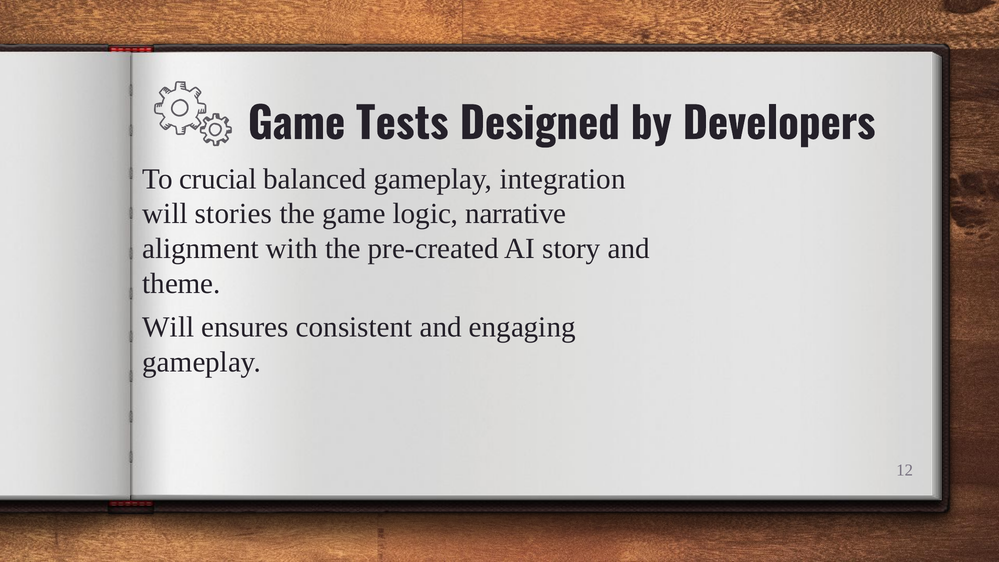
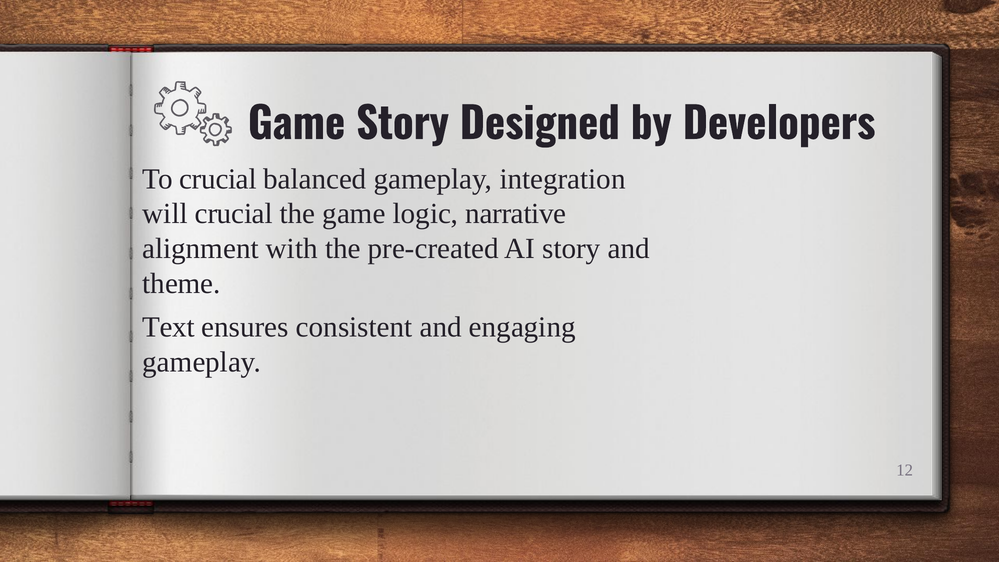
Game Tests: Tests -> Story
will stories: stories -> crucial
Will at (168, 327): Will -> Text
